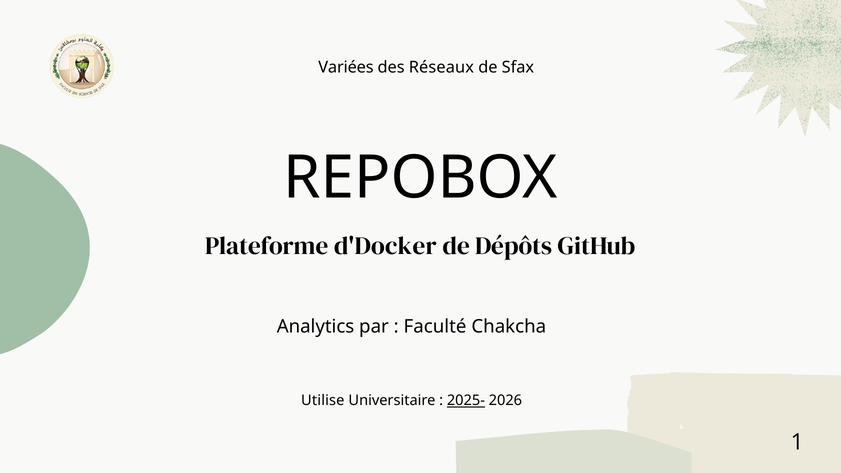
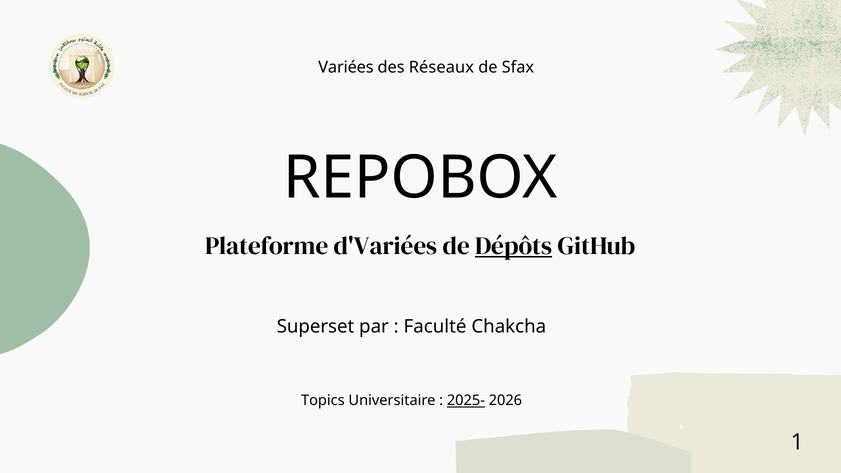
d'Docker: d'Docker -> d'Variées
Dépôts underline: none -> present
Analytics: Analytics -> Superset
Utilise: Utilise -> Topics
